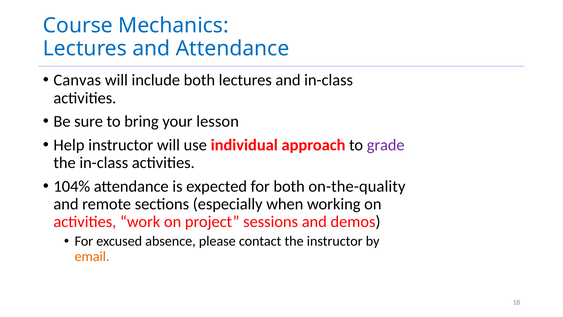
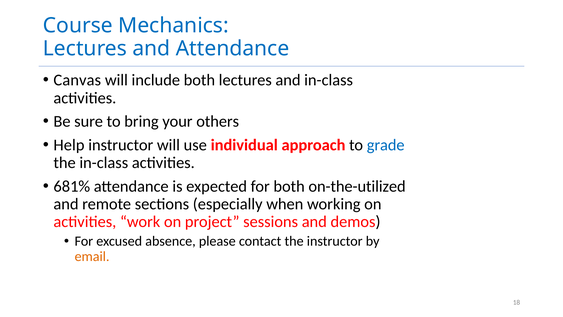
lesson: lesson -> others
grade colour: purple -> blue
104%: 104% -> 681%
on-the-quality: on-the-quality -> on-the-utilized
